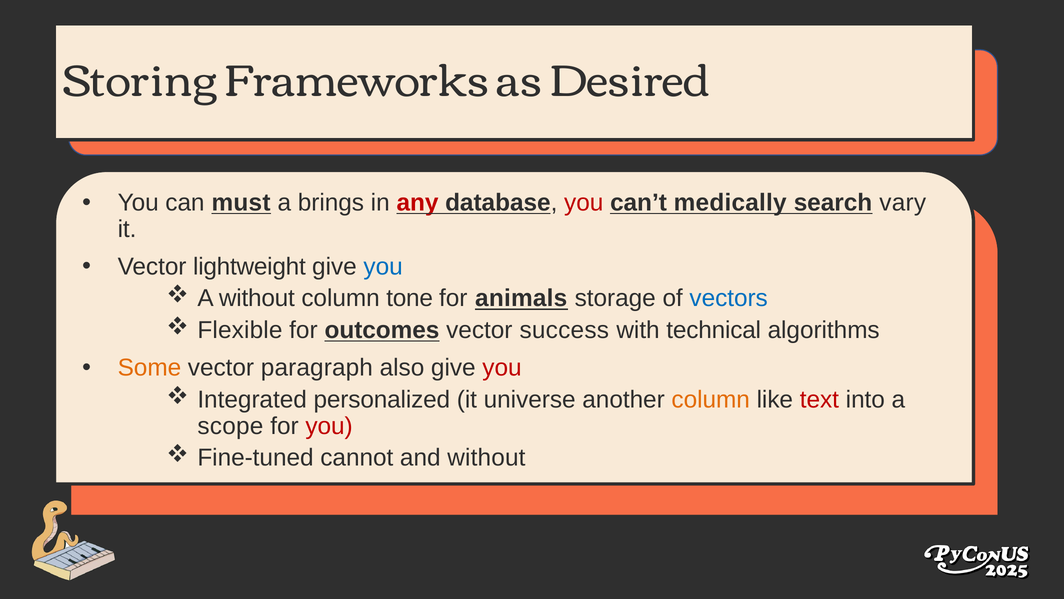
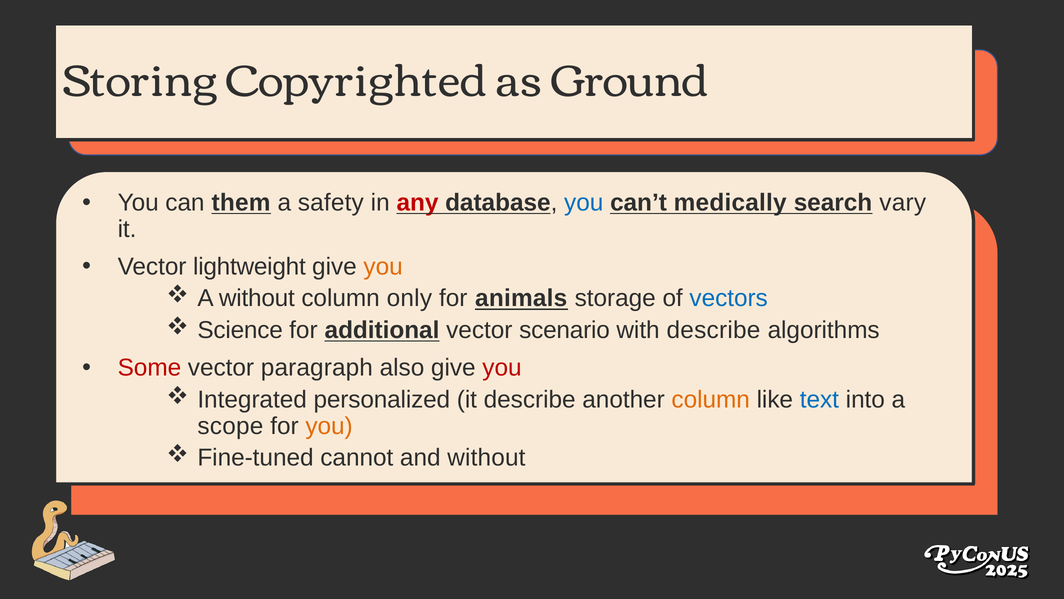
Frameworks: Frameworks -> Copyrighted
Desired: Desired -> Ground
must: must -> them
brings: brings -> safety
you at (584, 203) colour: red -> blue
you at (383, 266) colour: blue -> orange
tone: tone -> only
Flexible: Flexible -> Science
outcomes: outcomes -> additional
success: success -> scenario
with technical: technical -> describe
Some colour: orange -> red
it universe: universe -> describe
text colour: red -> blue
you at (329, 426) colour: red -> orange
